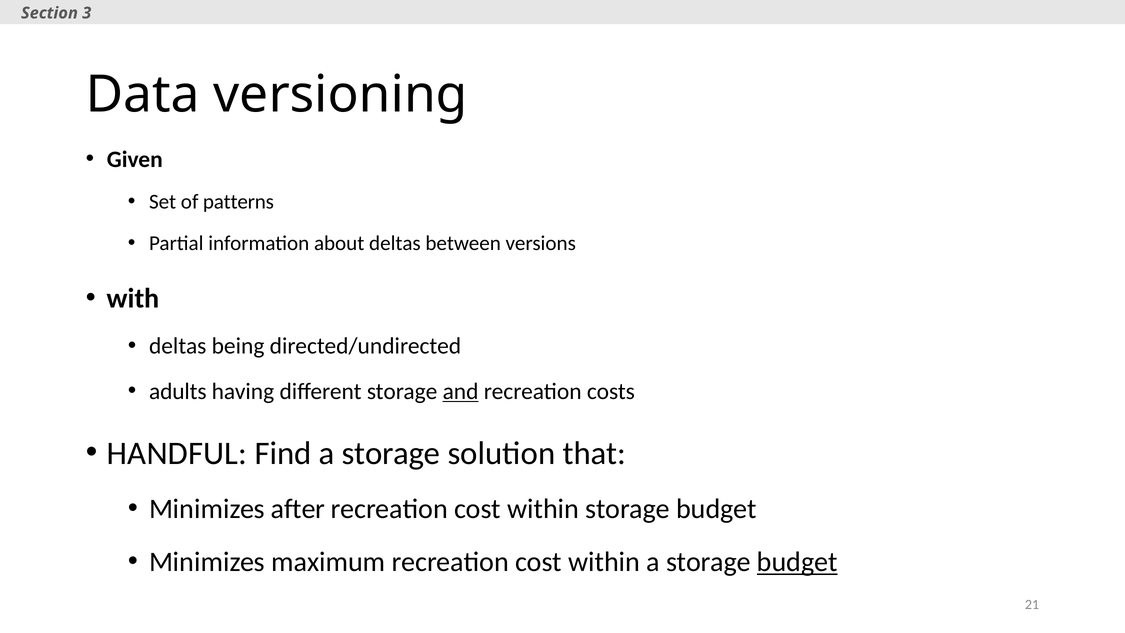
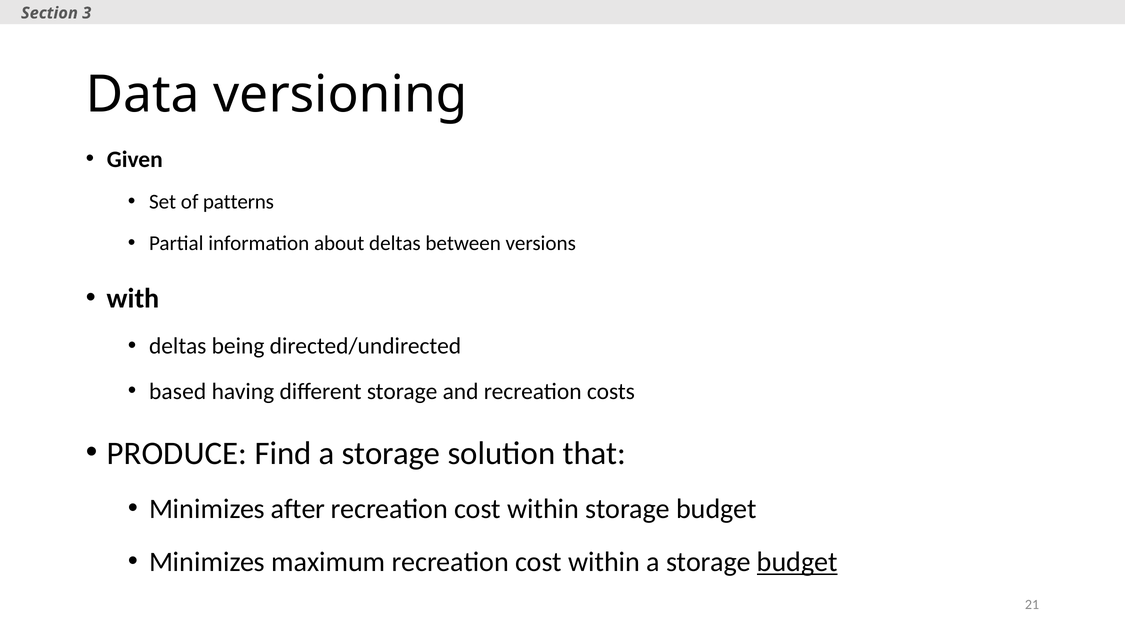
adults: adults -> based
and underline: present -> none
HANDFUL: HANDFUL -> PRODUCE
